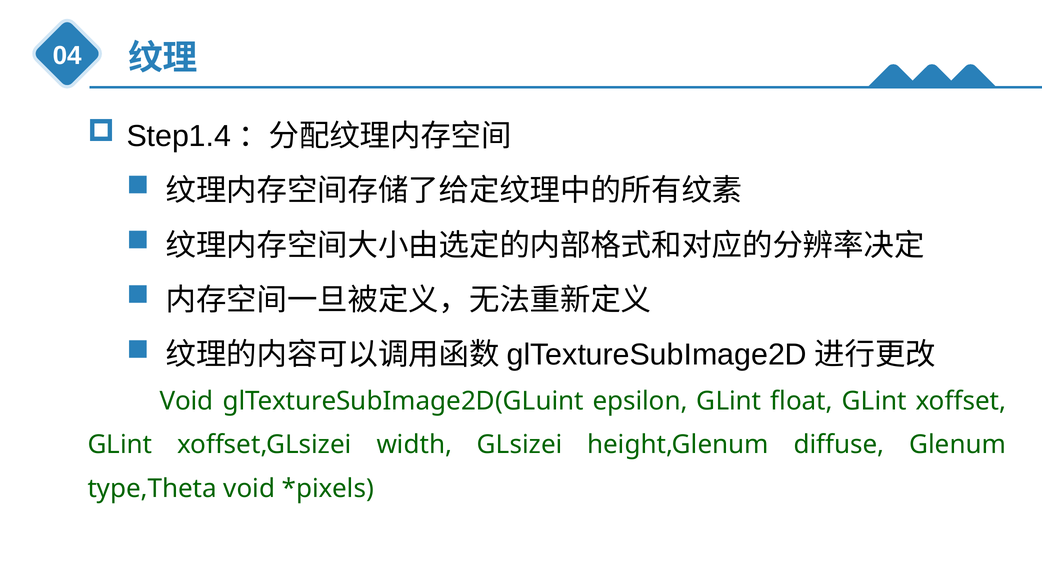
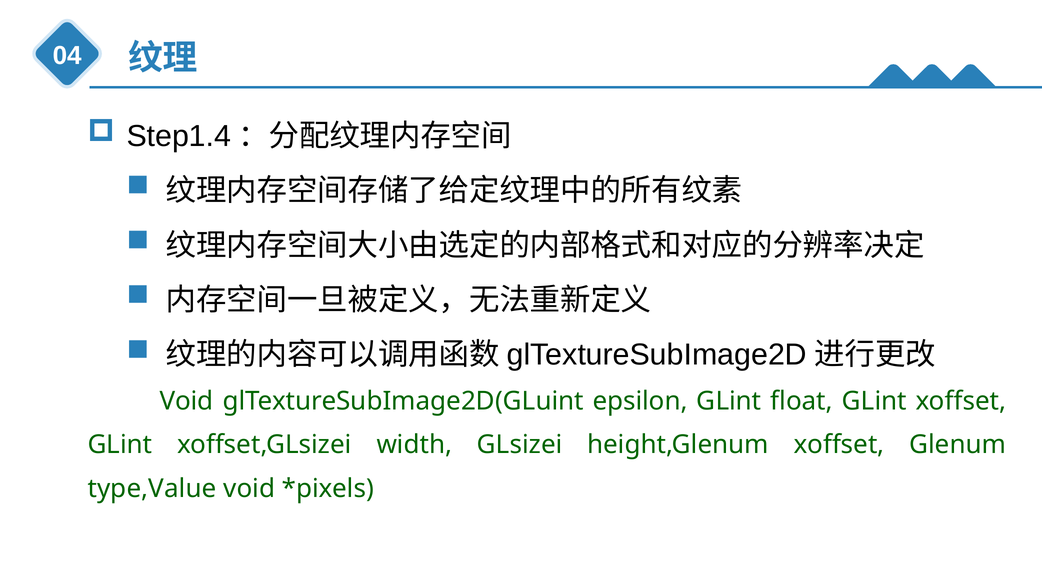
height,Glenum diffuse: diffuse -> xoffset
type,Theta: type,Theta -> type,Value
